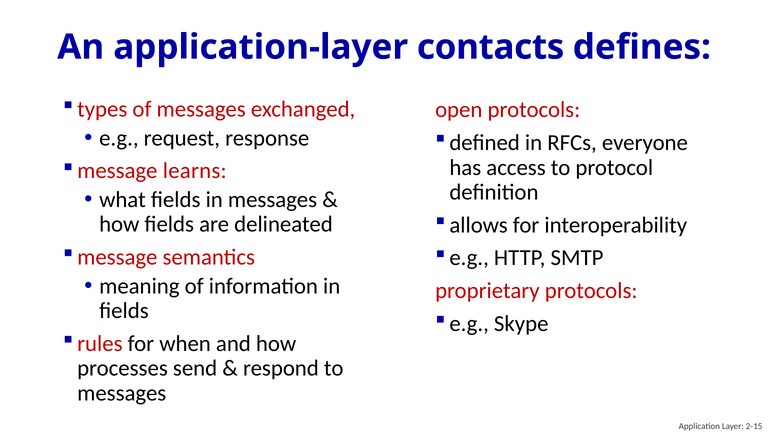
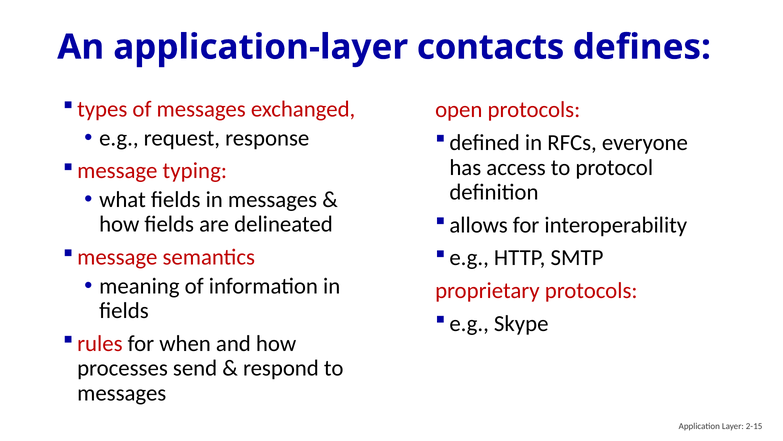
learns: learns -> typing
